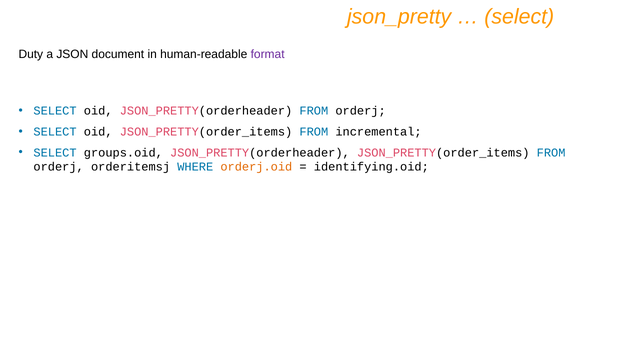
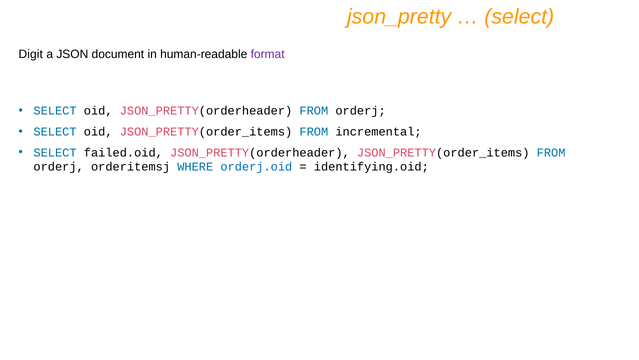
Duty: Duty -> Digit
groups.oid: groups.oid -> failed.oid
orderj.oid colour: orange -> blue
